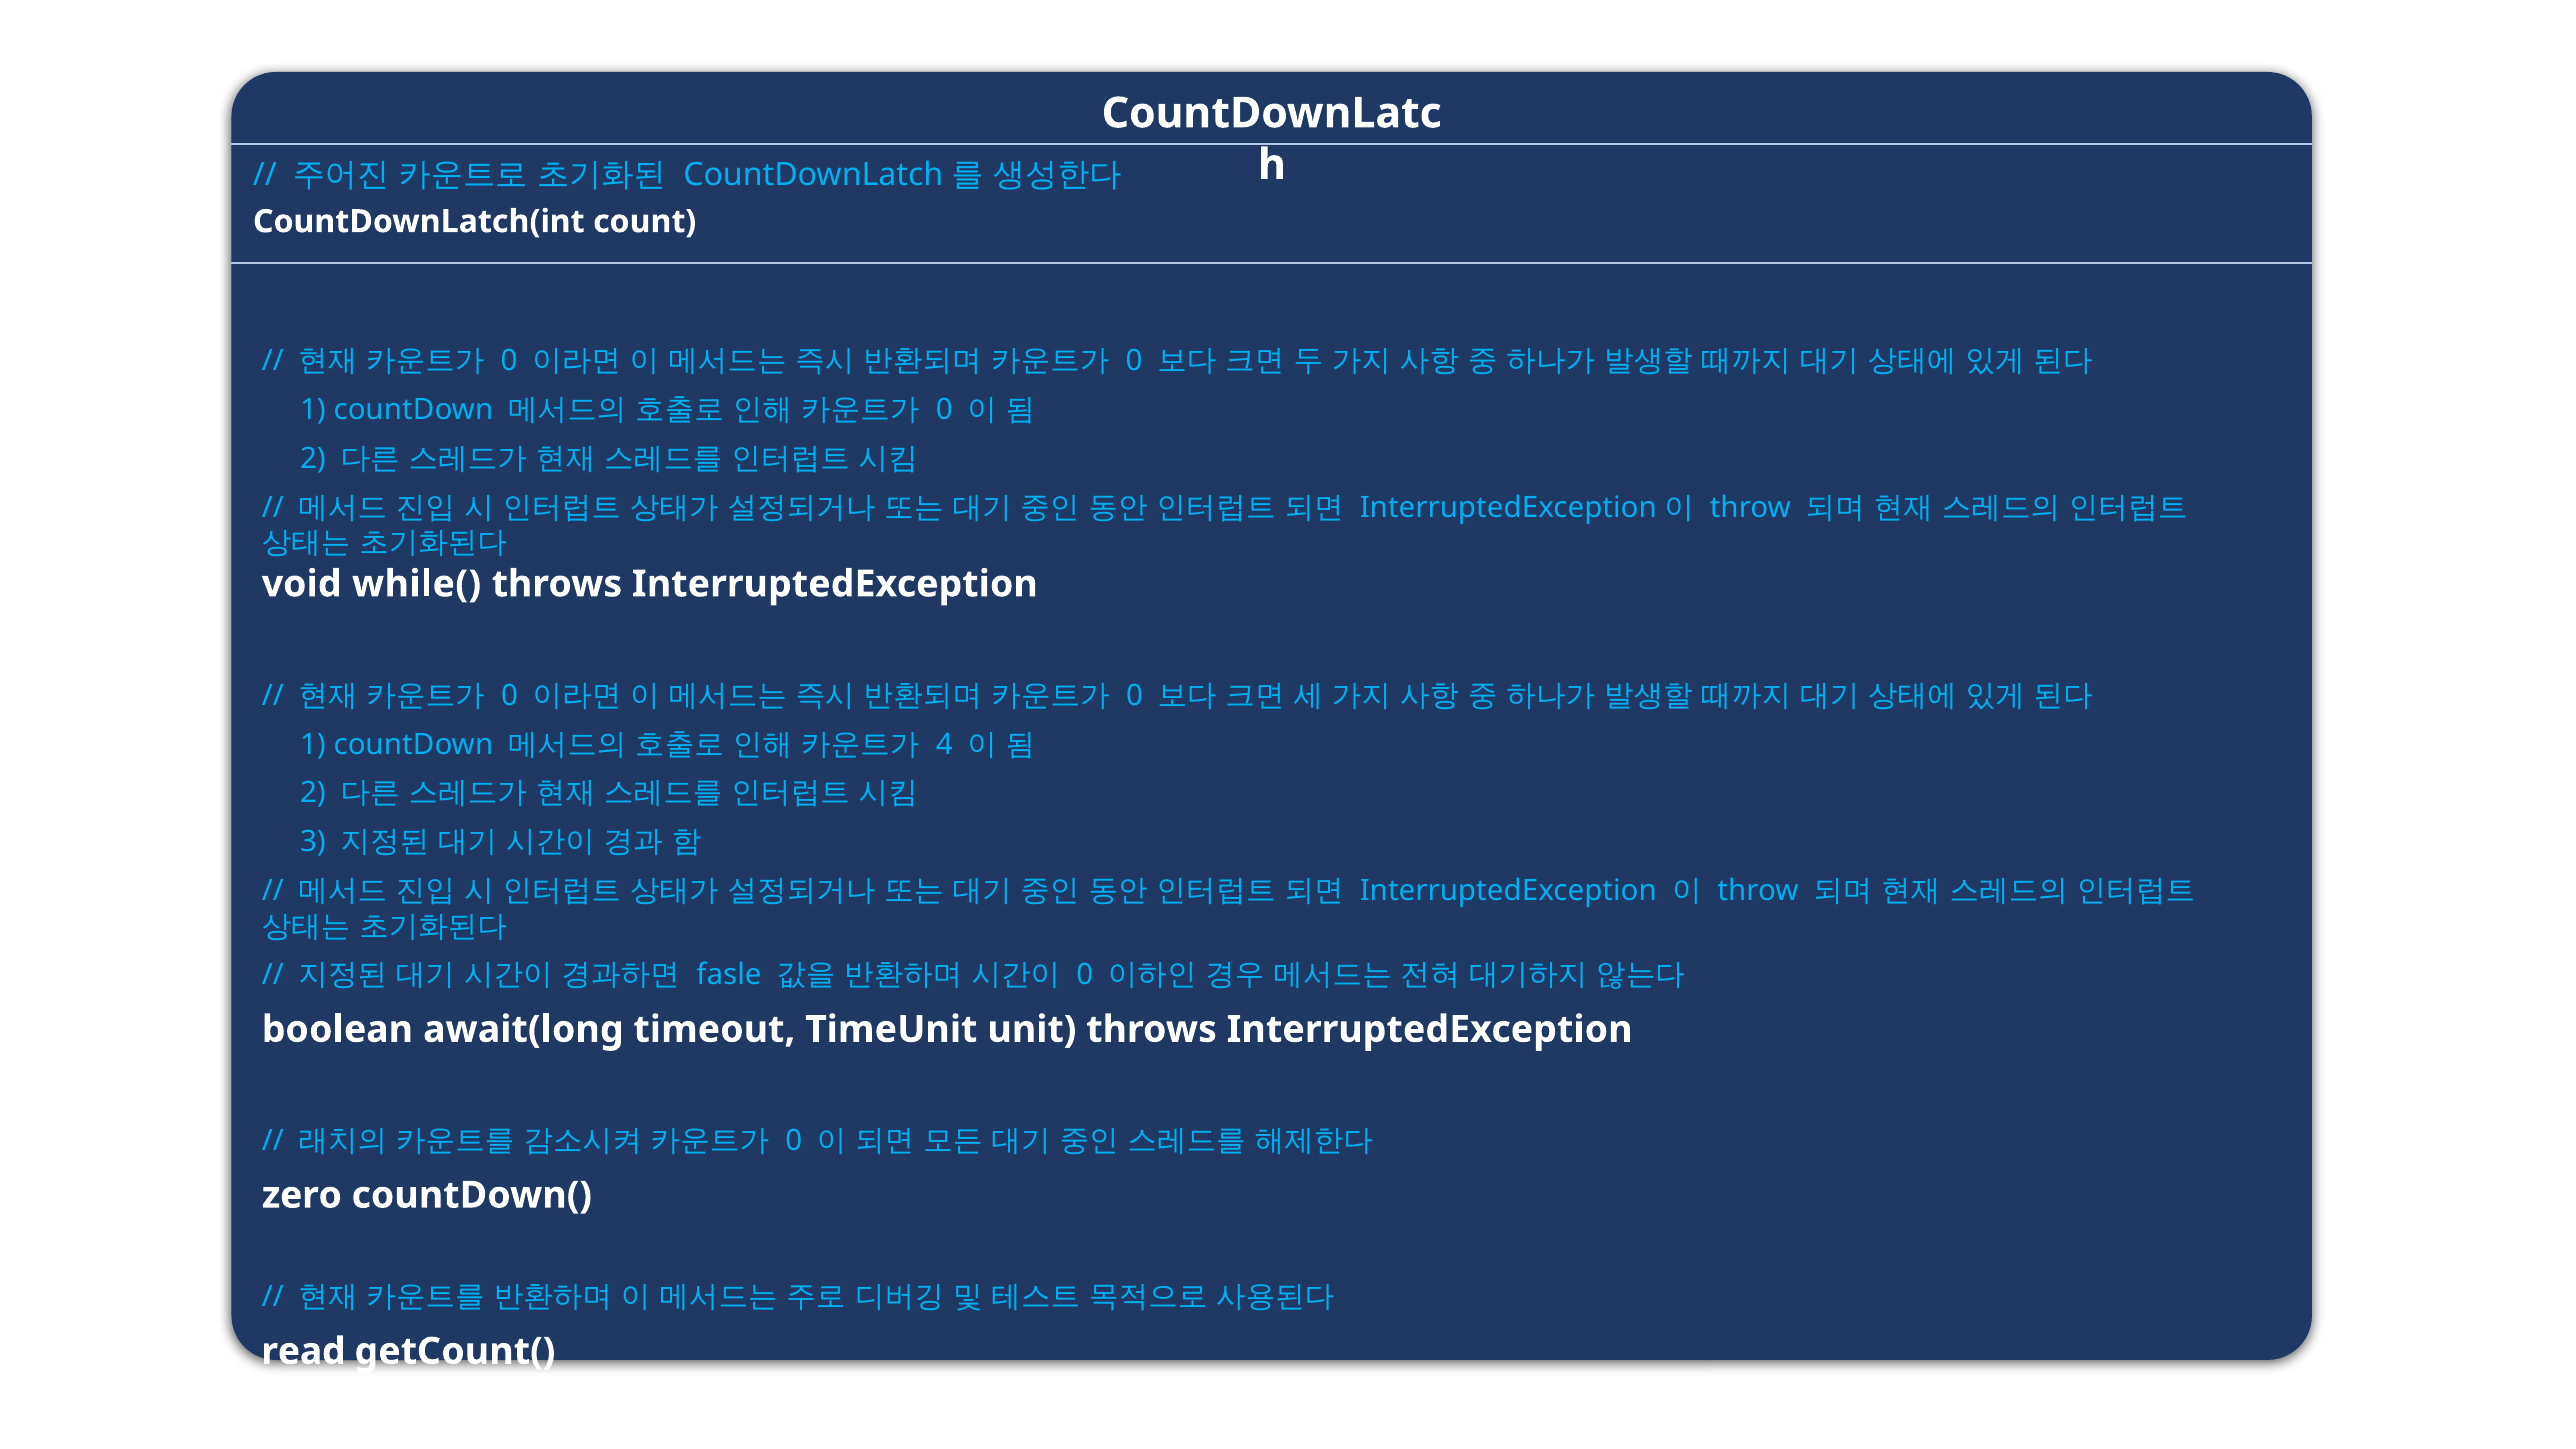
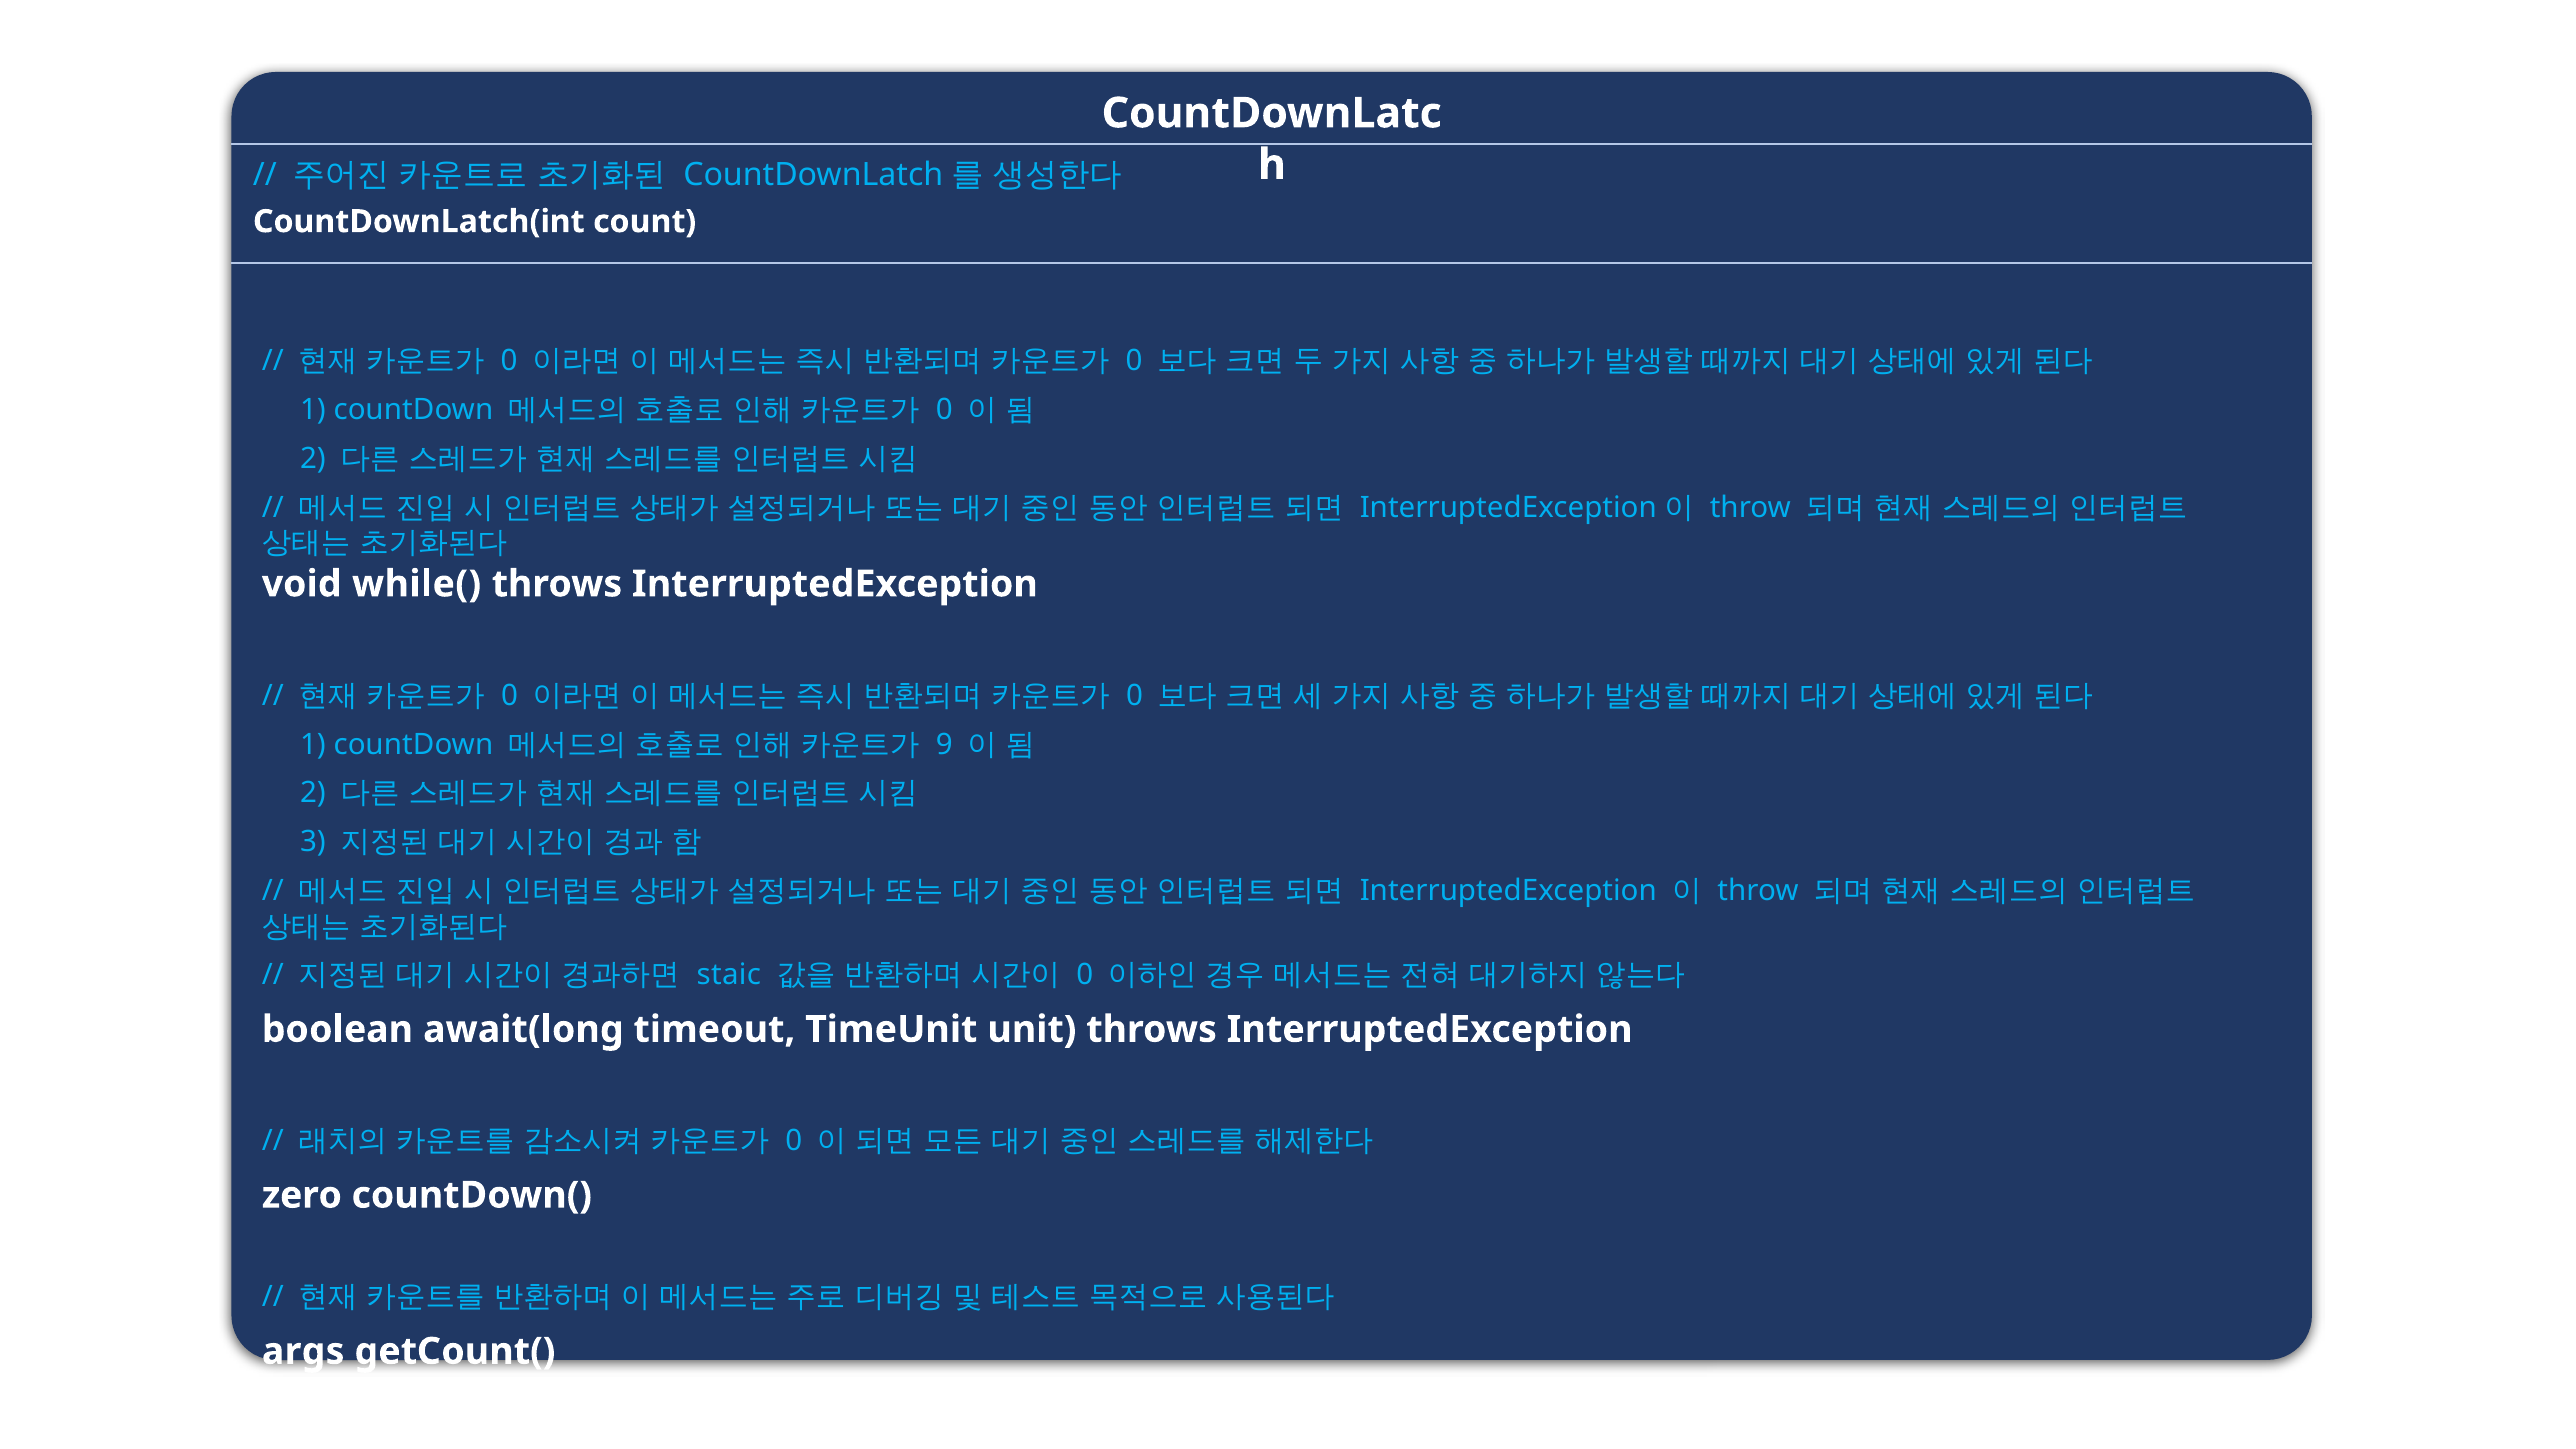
4: 4 -> 9
fasle: fasle -> staic
read: read -> args
